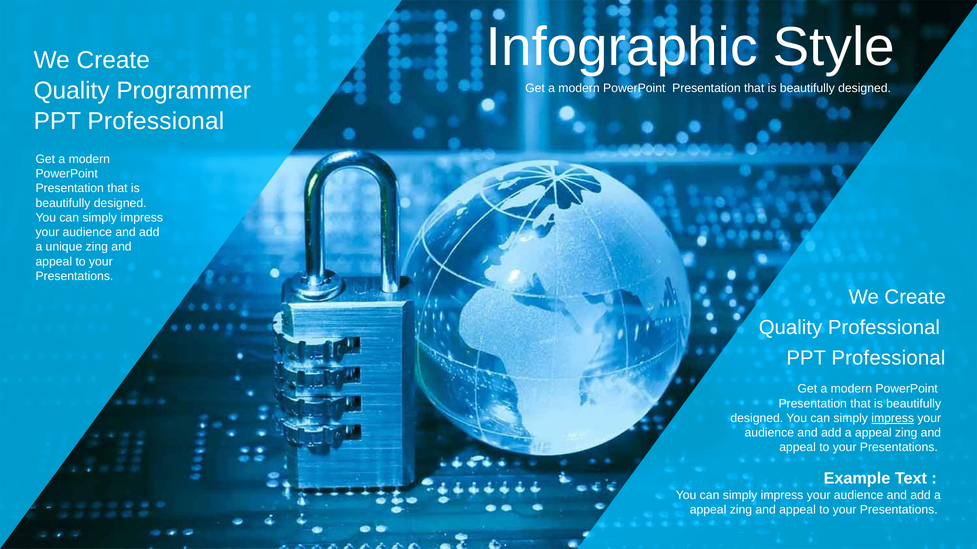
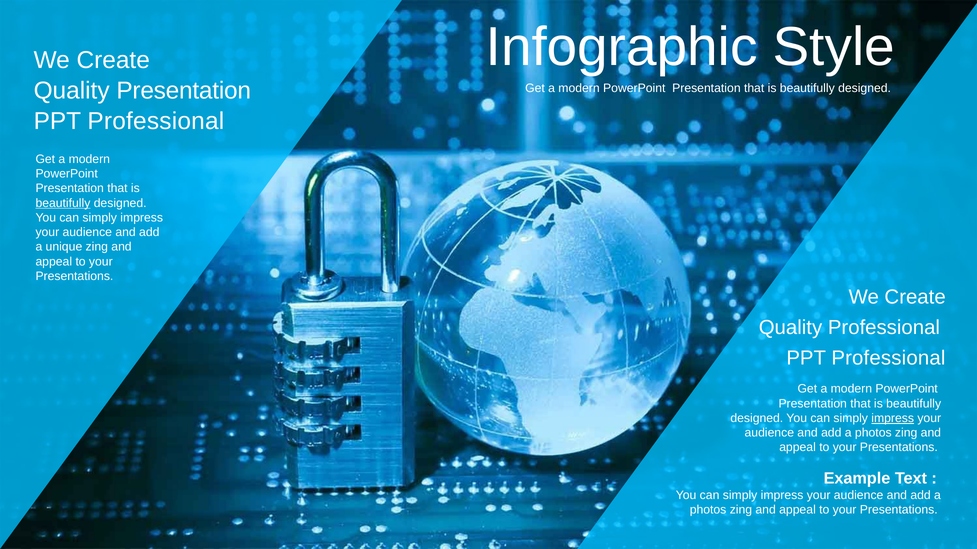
Quality Programmer: Programmer -> Presentation
beautifully at (63, 203) underline: none -> present
appeal at (873, 433): appeal -> photos
appeal at (708, 510): appeal -> photos
